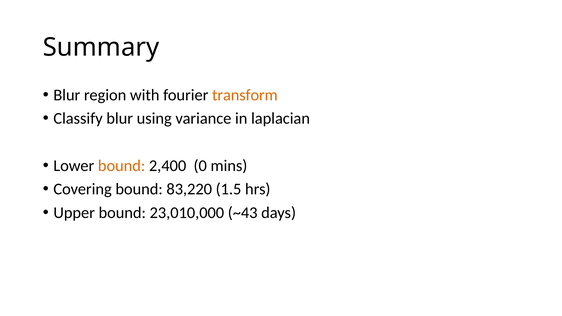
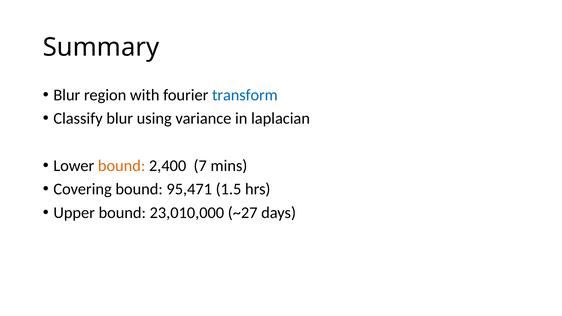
transform colour: orange -> blue
0: 0 -> 7
83,220: 83,220 -> 95,471
~43: ~43 -> ~27
